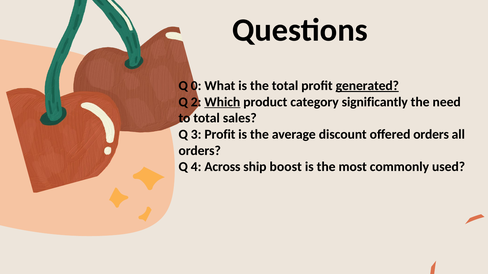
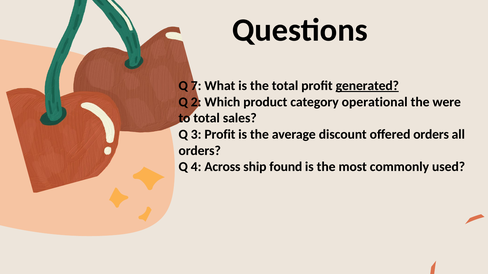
0: 0 -> 7
Which underline: present -> none
significantly: significantly -> operational
need: need -> were
boost: boost -> found
